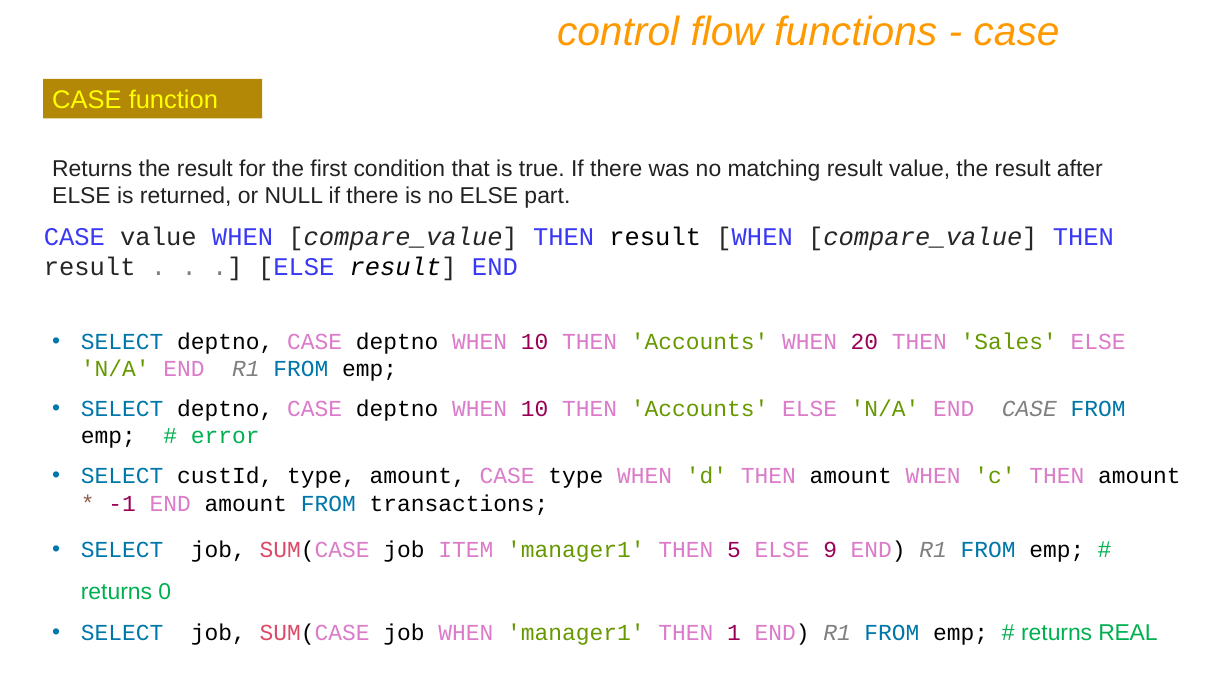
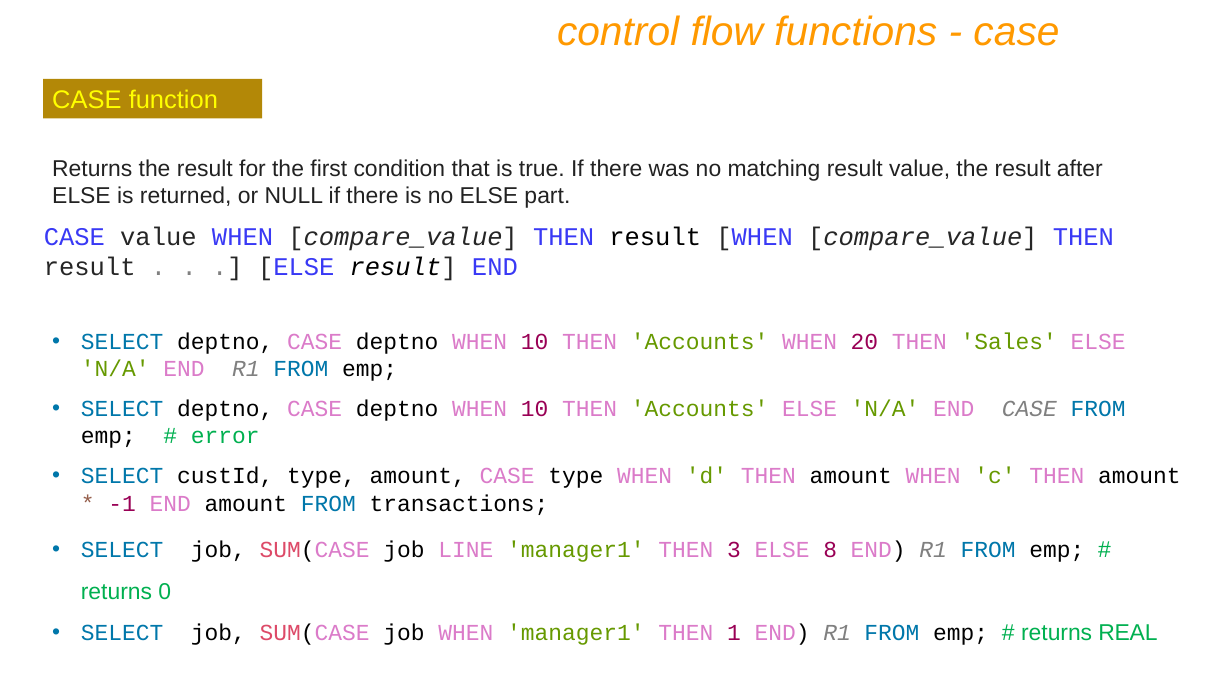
ITEM: ITEM -> LINE
5: 5 -> 3
9: 9 -> 8
